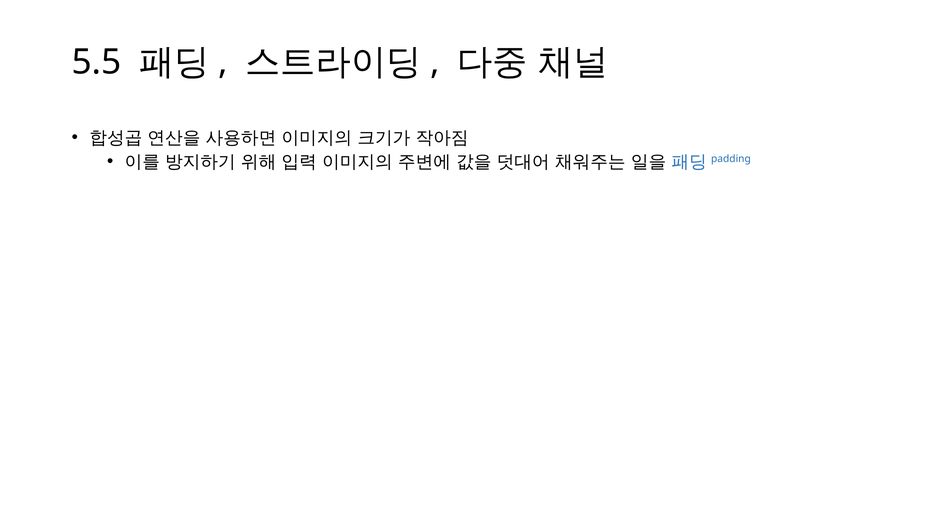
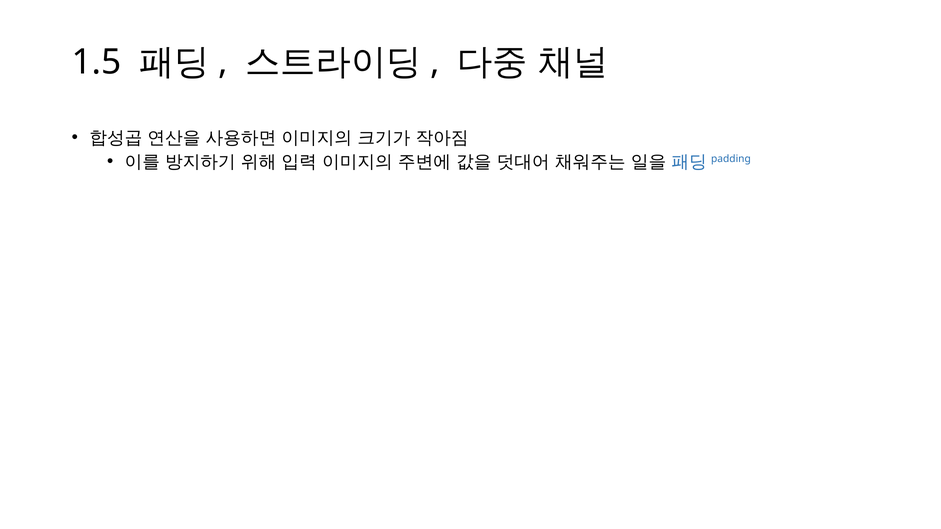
5.5: 5.5 -> 1.5
